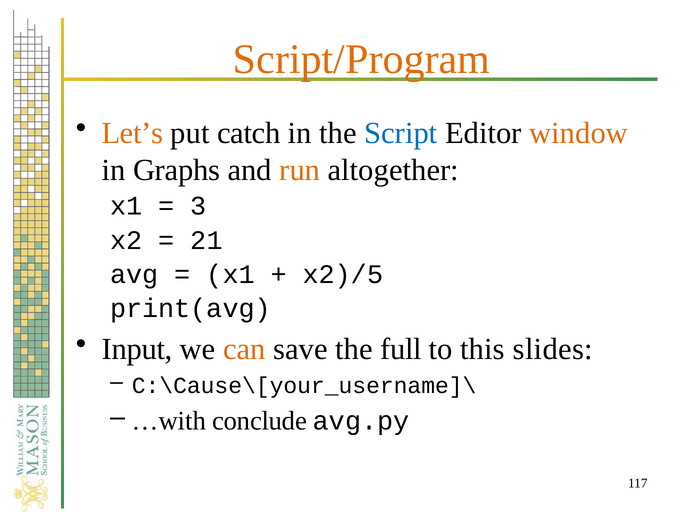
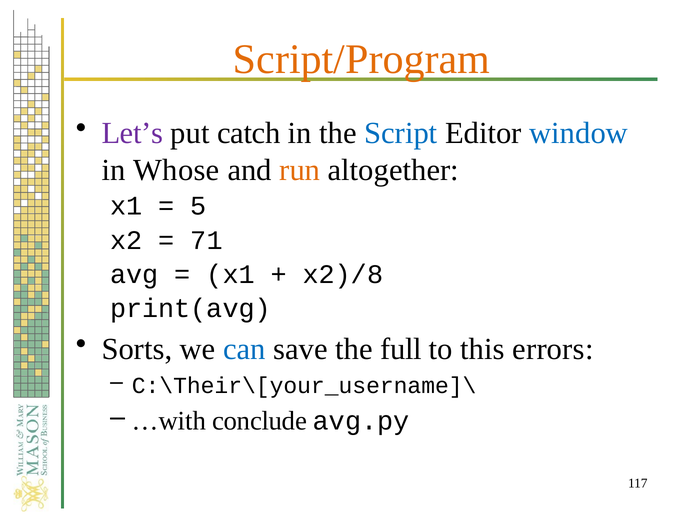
Let’s colour: orange -> purple
window colour: orange -> blue
Graphs: Graphs -> Whose
3: 3 -> 5
21: 21 -> 71
x2)/5: x2)/5 -> x2)/8
Input: Input -> Sorts
can colour: orange -> blue
slides: slides -> errors
C:\Cause\[your_username]\: C:\Cause\[your_username]\ -> C:\Their\[your_username]\
